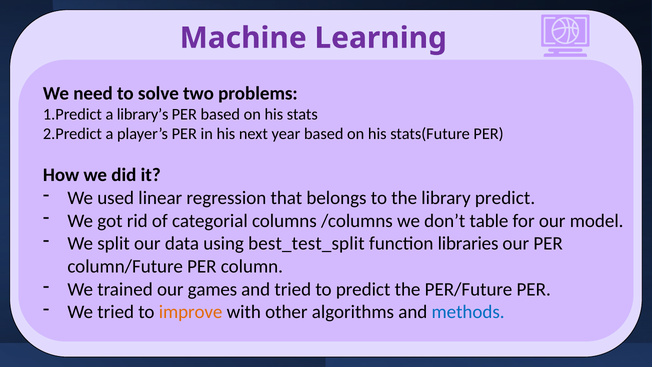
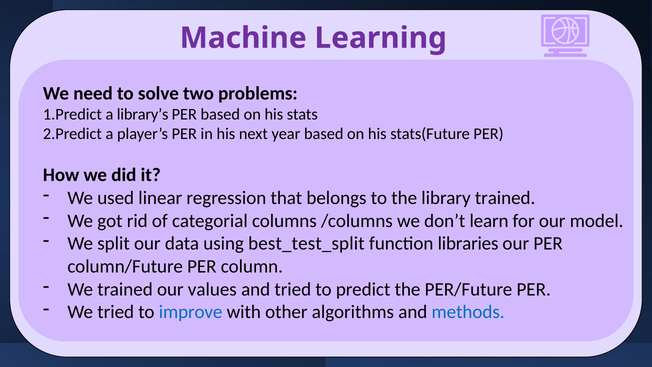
library predict: predict -> trained
table: table -> learn
games: games -> values
improve colour: orange -> blue
